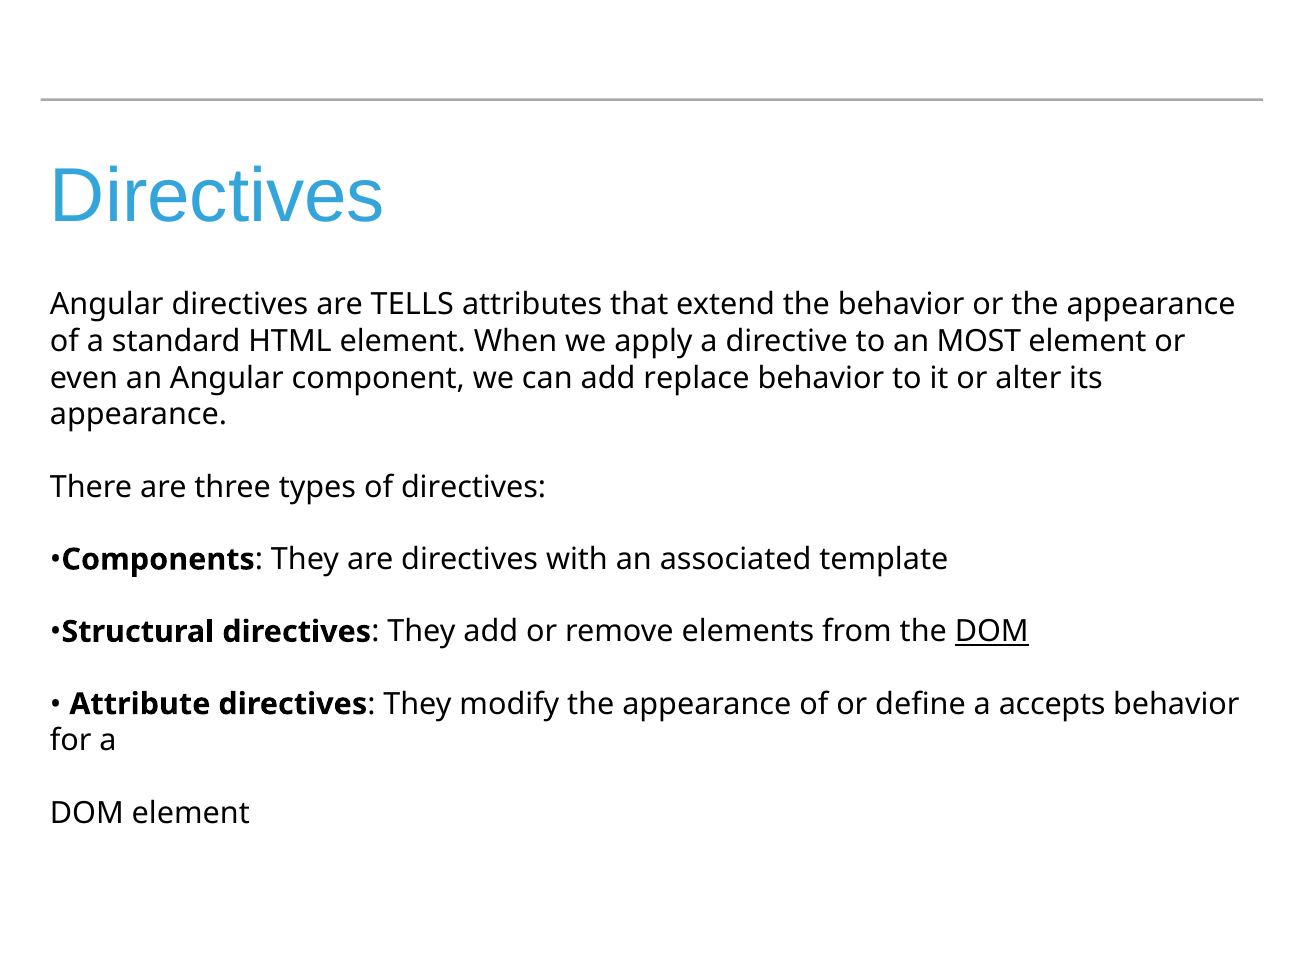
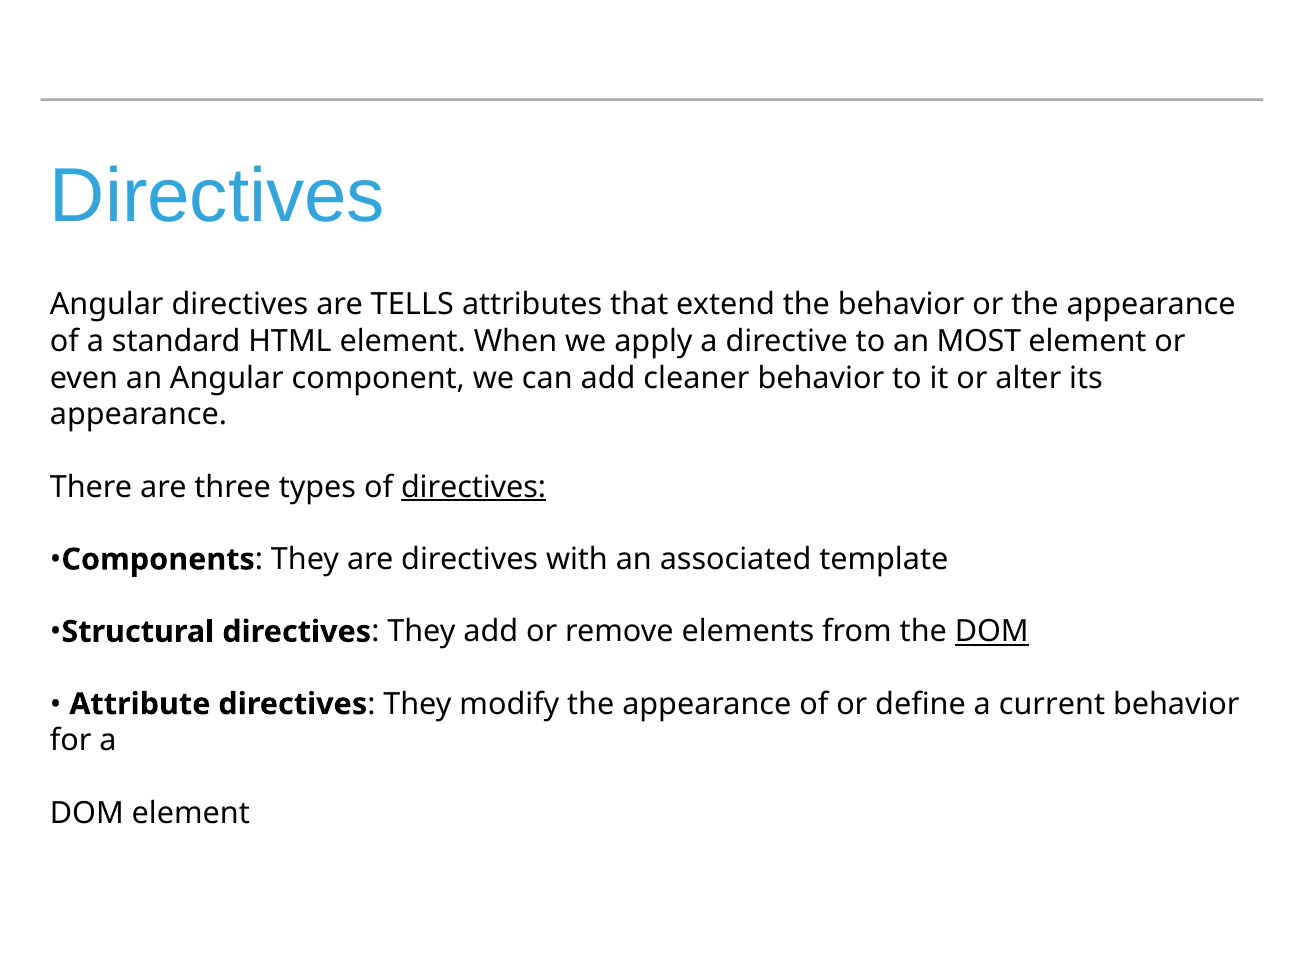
replace: replace -> cleaner
directives at (474, 487) underline: none -> present
accepts: accepts -> current
